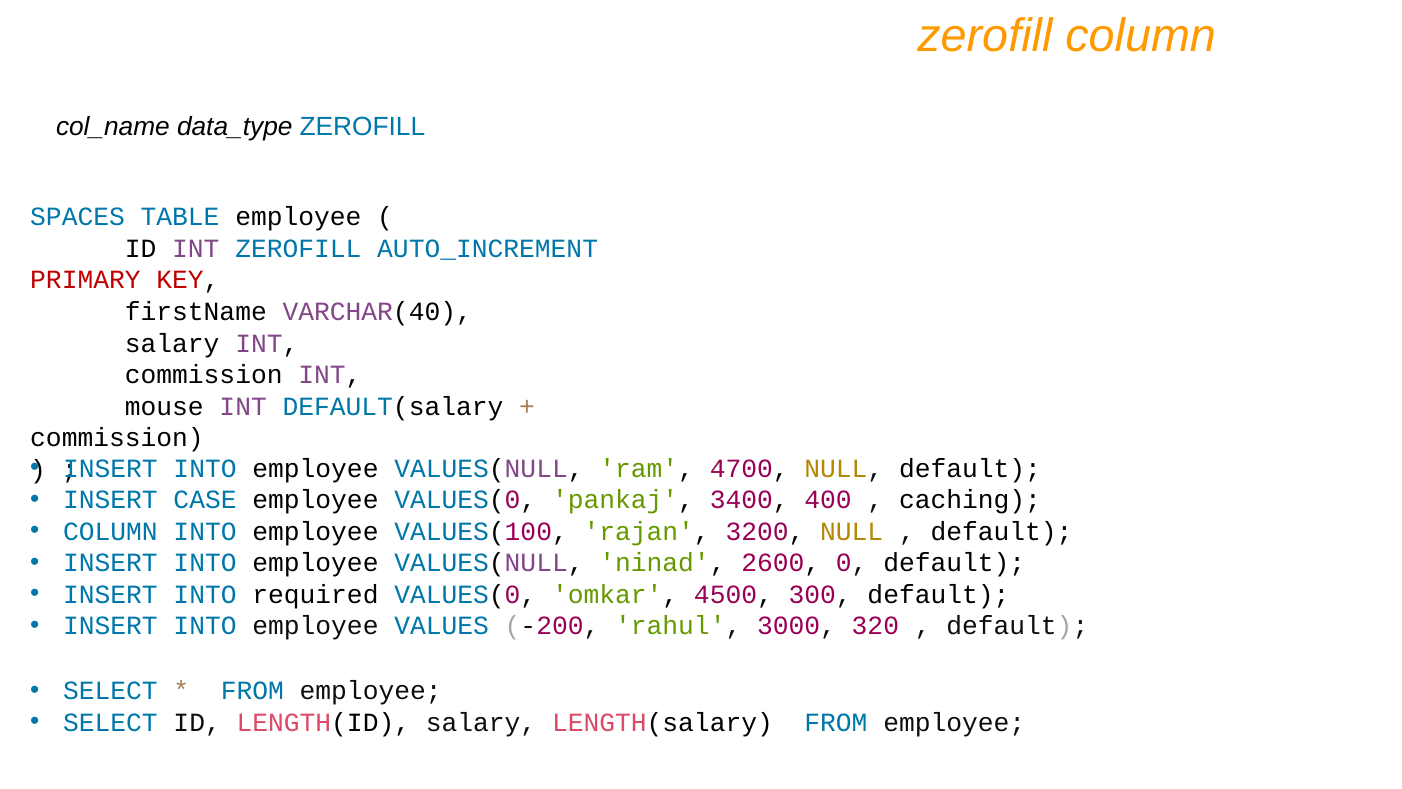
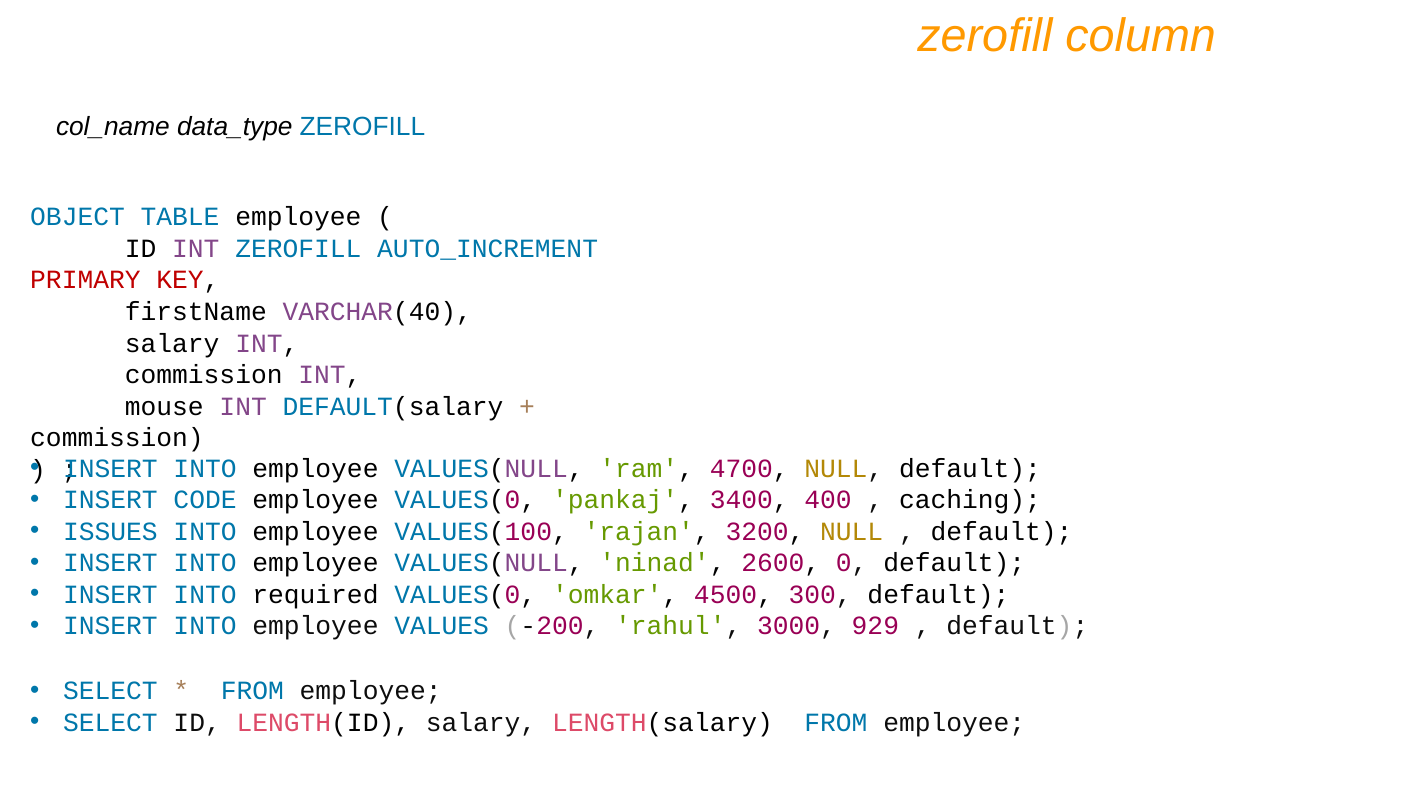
SPACES: SPACES -> OBJECT
CASE: CASE -> CODE
COLUMN at (110, 531): COLUMN -> ISSUES
320: 320 -> 929
